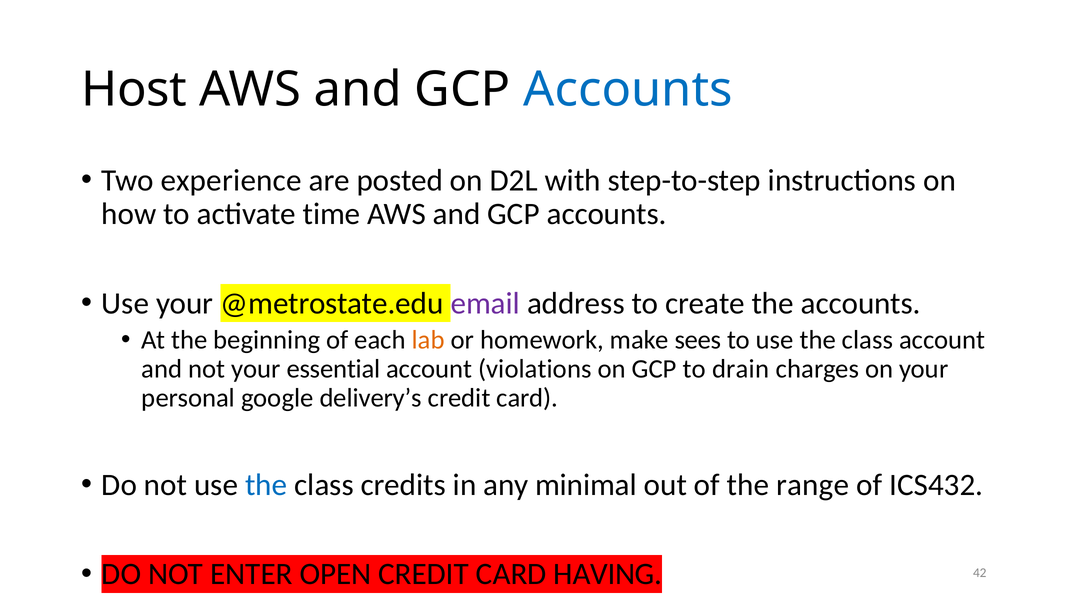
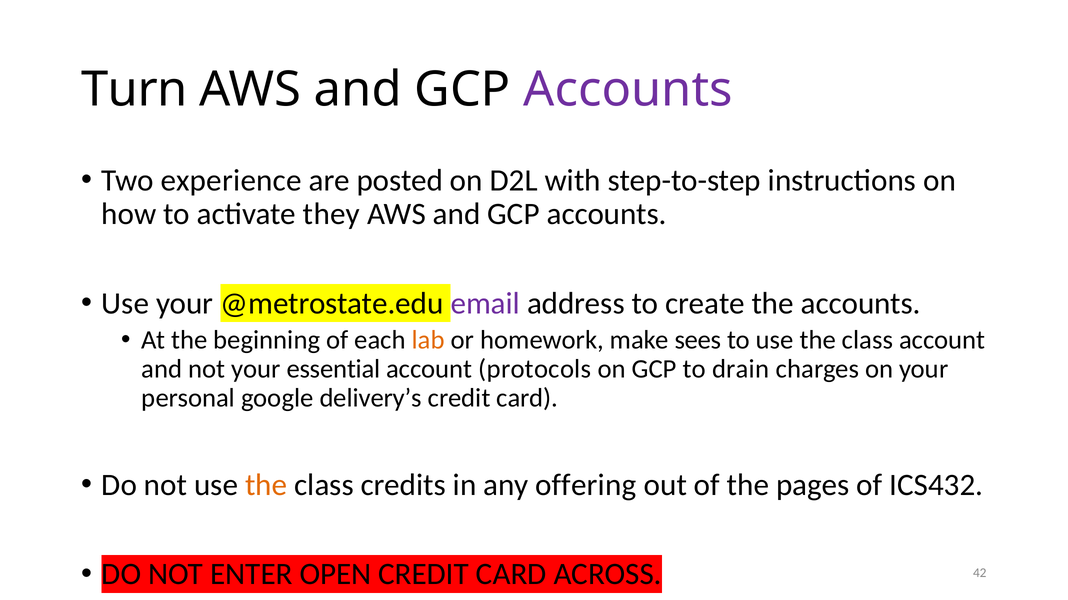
Host: Host -> Turn
Accounts at (628, 90) colour: blue -> purple
time: time -> they
violations: violations -> protocols
the at (266, 485) colour: blue -> orange
minimal: minimal -> offering
range: range -> pages
HAVING: HAVING -> ACROSS
